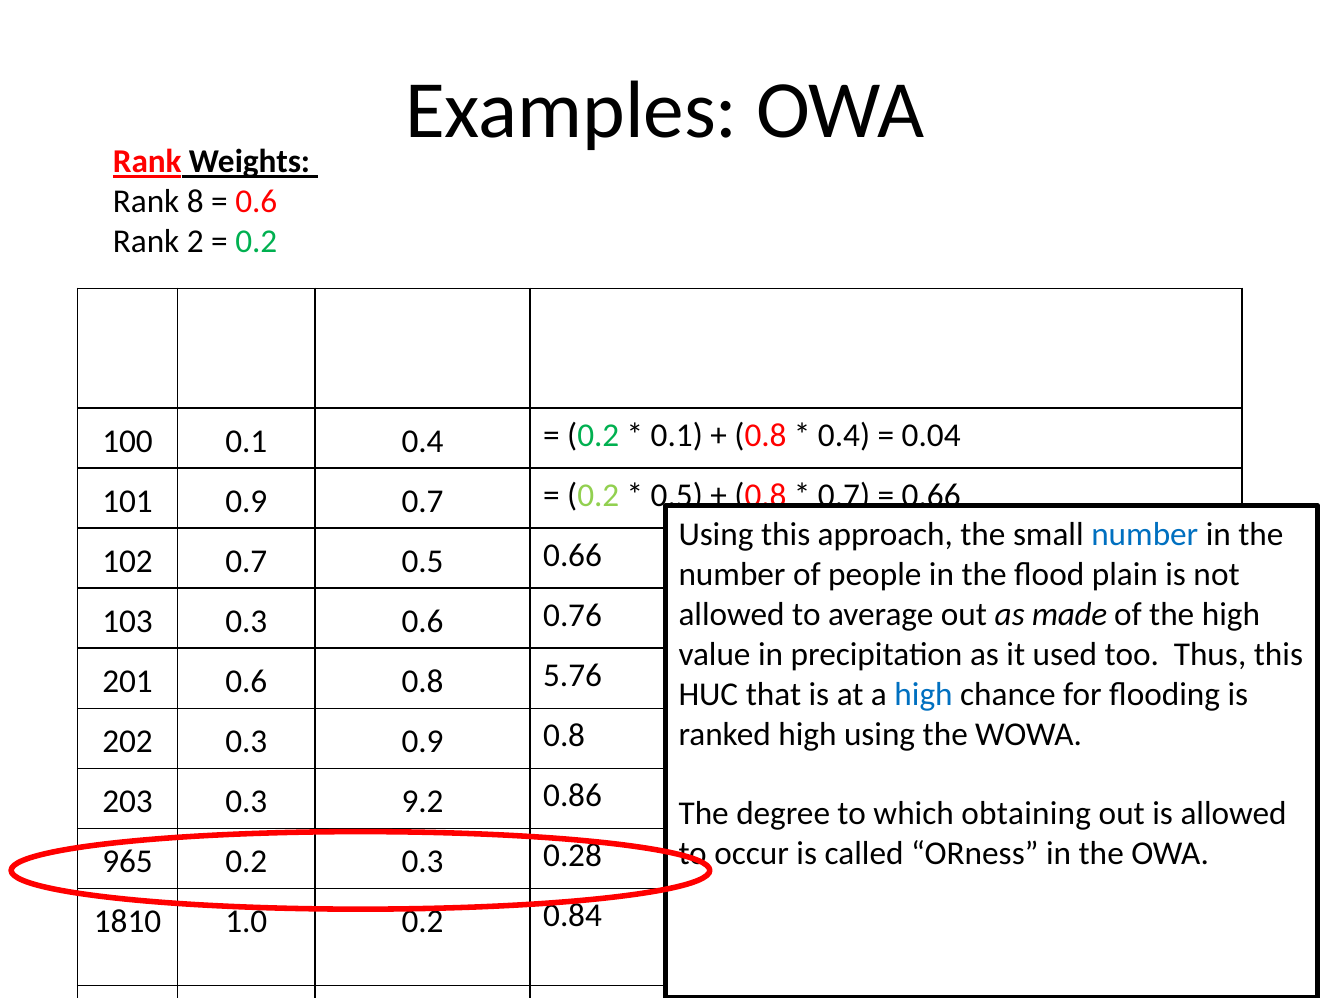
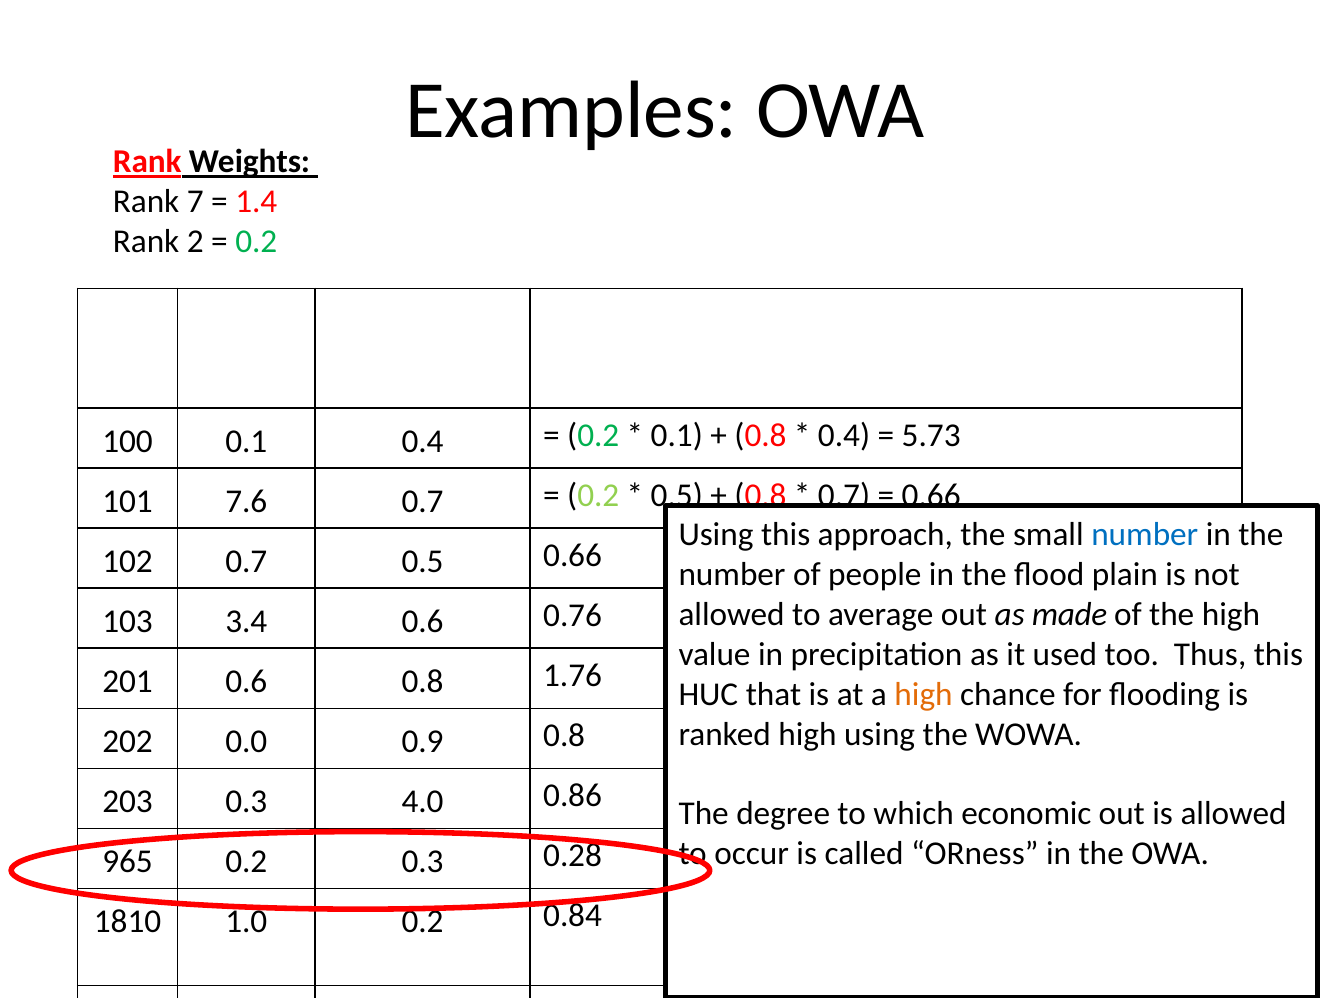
8: 8 -> 7
0.6 at (256, 202): 0.6 -> 1.4
0.04: 0.04 -> 5.73
101 0.9: 0.9 -> 7.6
103 0.3: 0.3 -> 3.4
5.76: 5.76 -> 1.76
high at (924, 694) colour: blue -> orange
202 0.3: 0.3 -> 0.0
9.2: 9.2 -> 4.0
obtaining: obtaining -> economic
